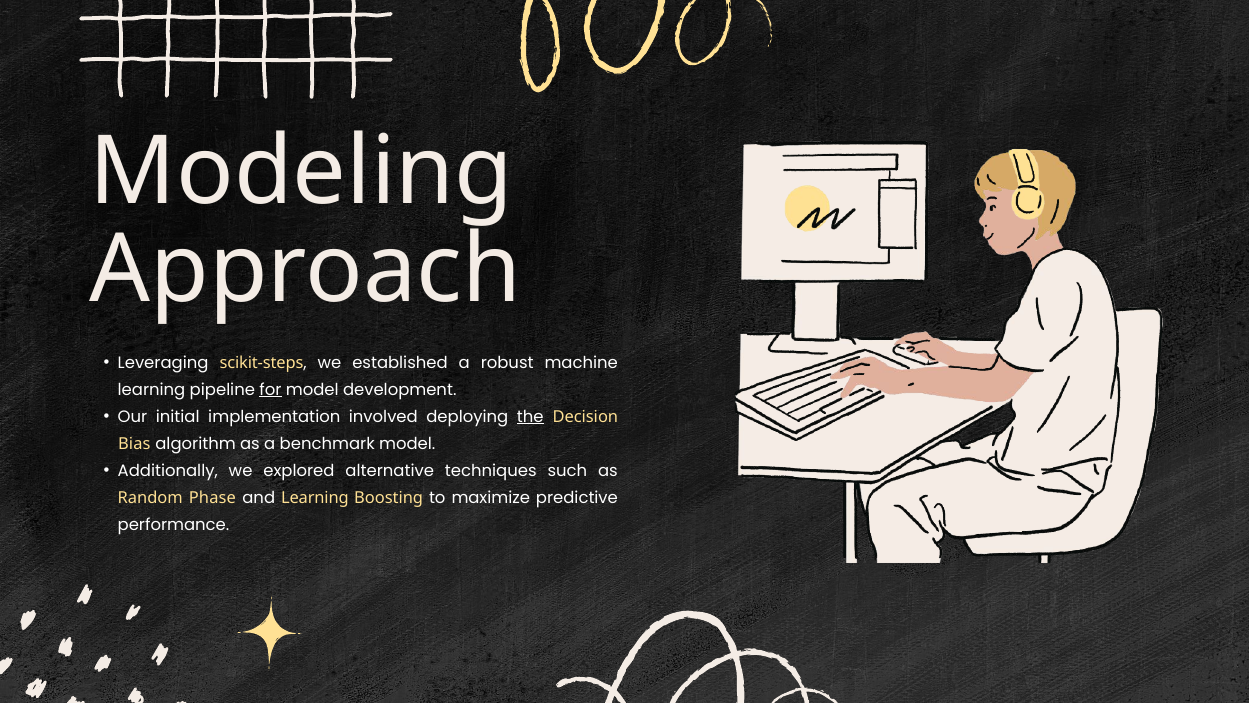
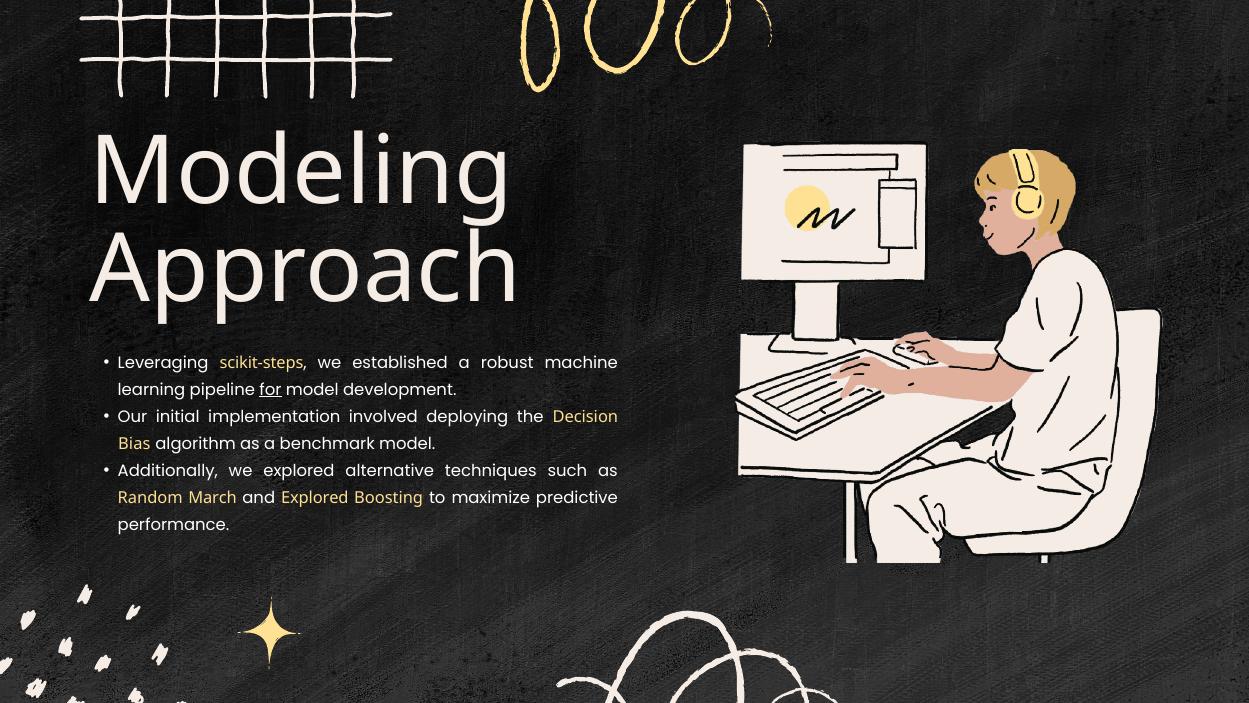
the underline: present -> none
Phase: Phase -> March
and Learning: Learning -> Explored
